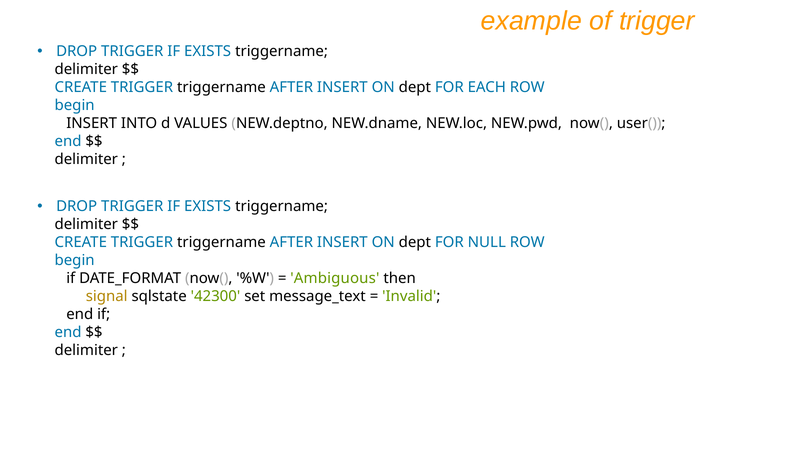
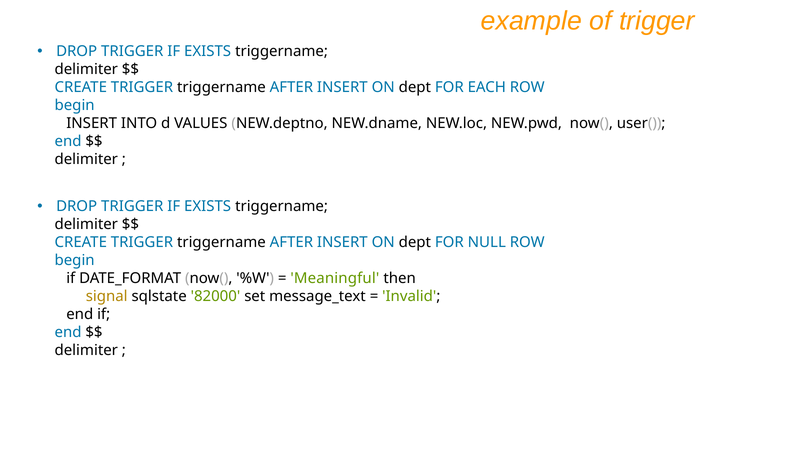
Ambiguous: Ambiguous -> Meaningful
42300: 42300 -> 82000
